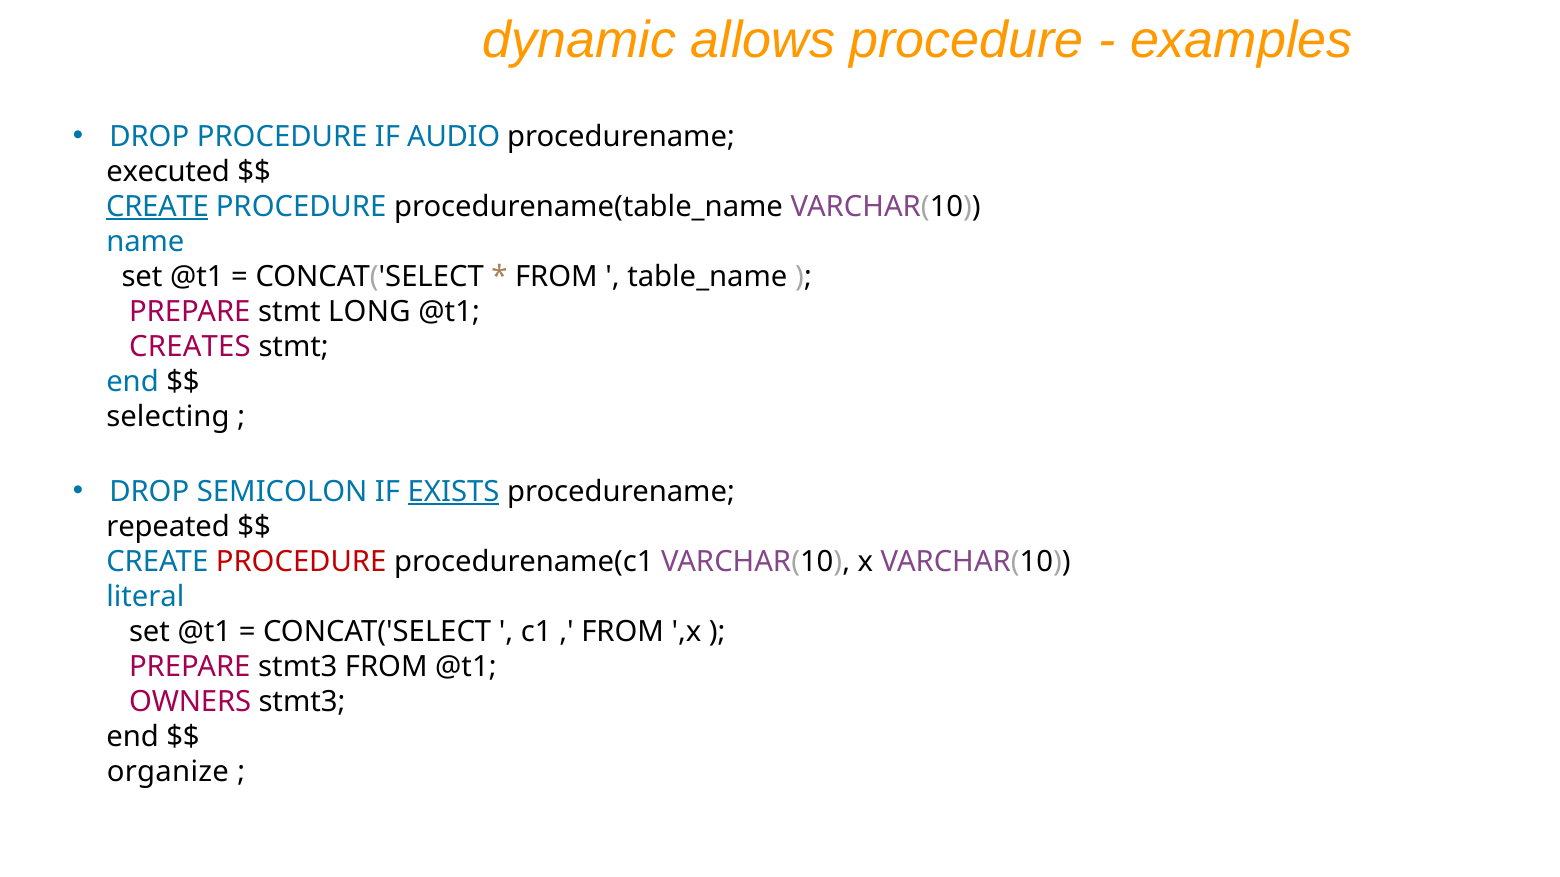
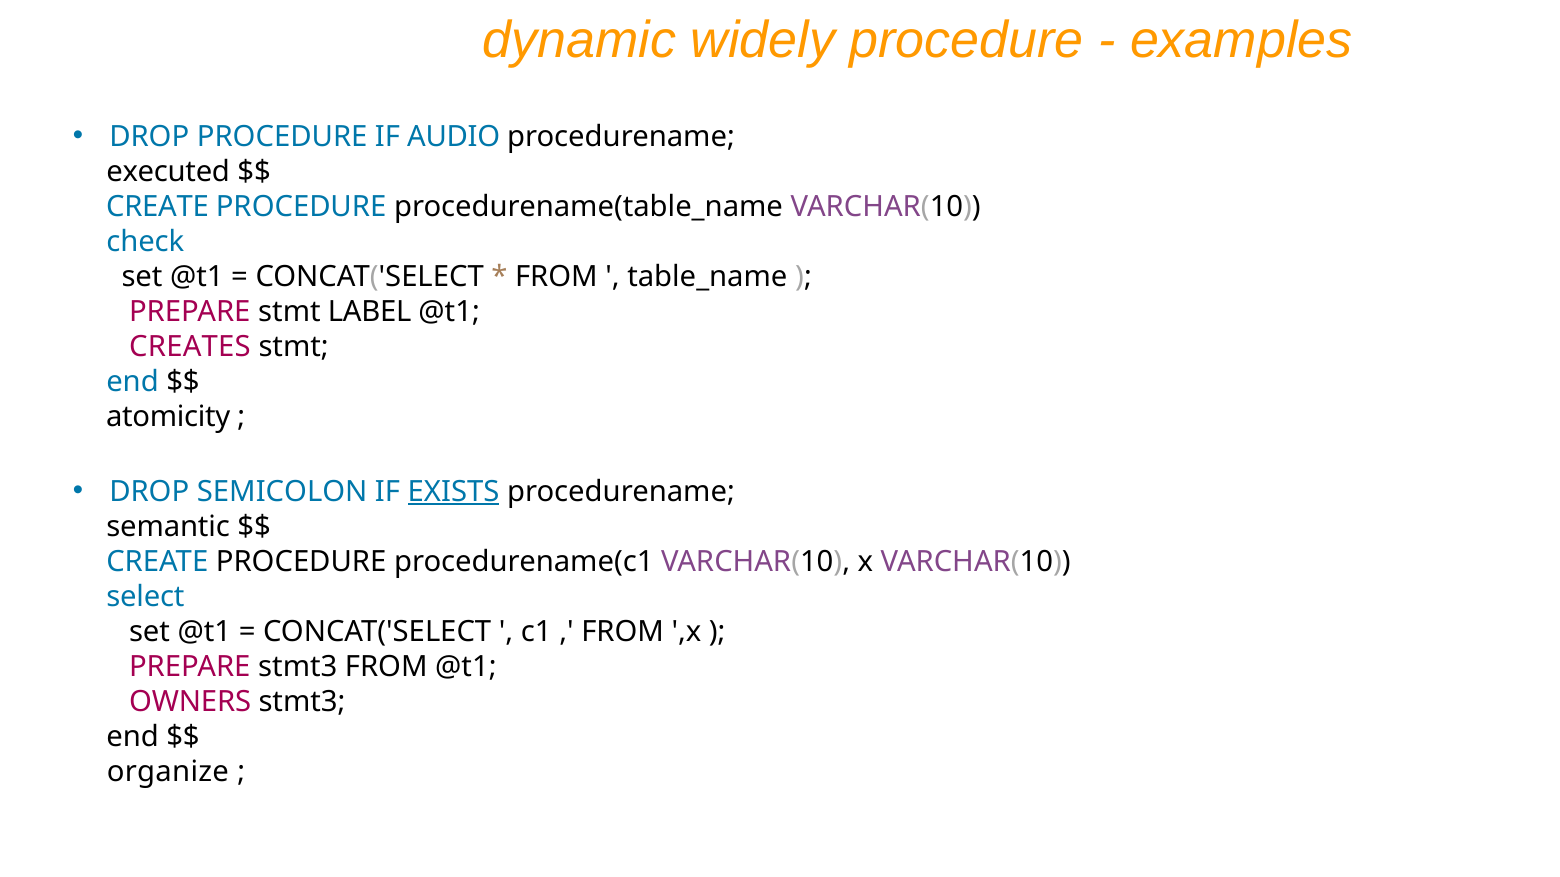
allows: allows -> widely
CREATE at (157, 207) underline: present -> none
name: name -> check
LONG: LONG -> LABEL
selecting: selecting -> atomicity
repeated: repeated -> semantic
PROCEDURE at (301, 562) colour: red -> black
literal: literal -> select
